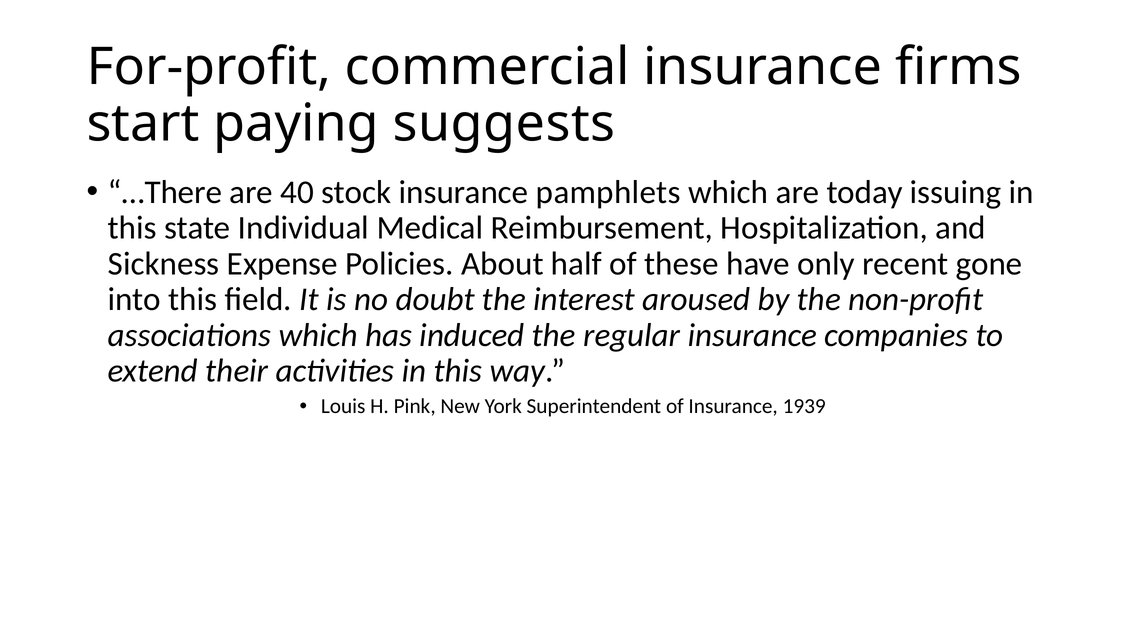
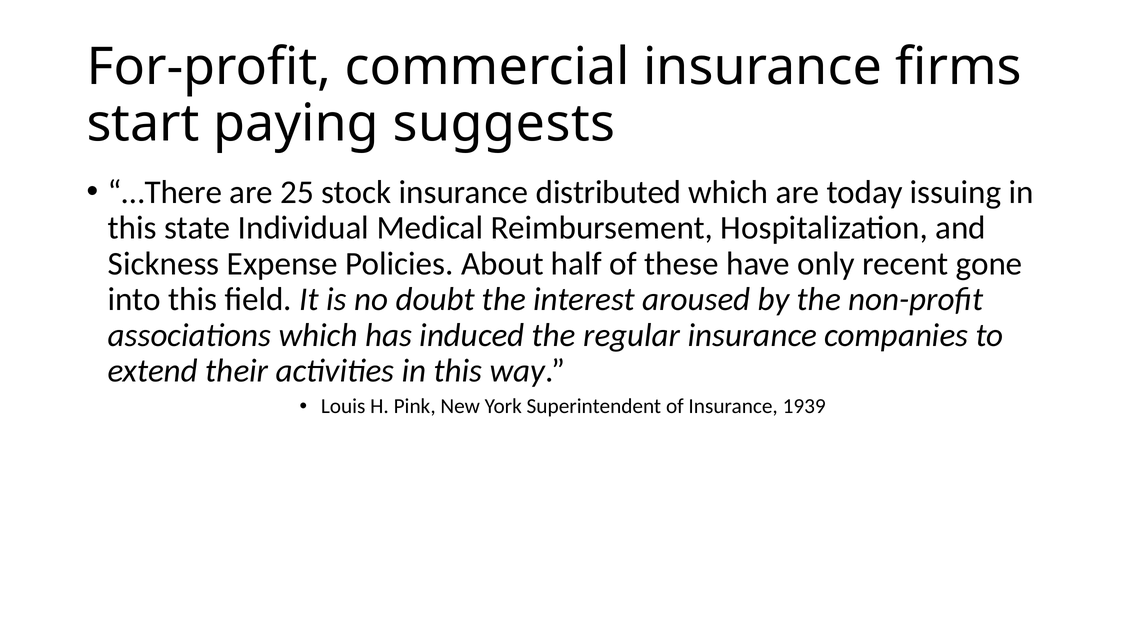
40: 40 -> 25
pamphlets: pamphlets -> distributed
